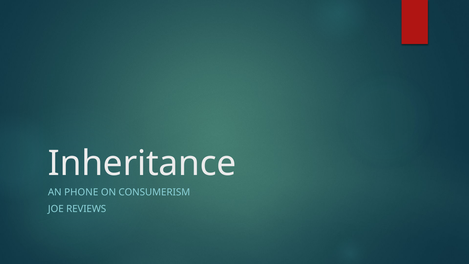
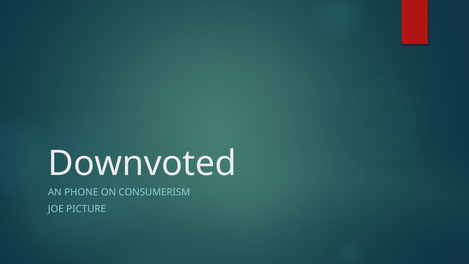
Inheritance: Inheritance -> Downvoted
REVIEWS: REVIEWS -> PICTURE
